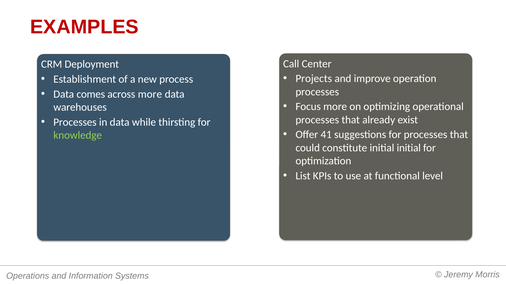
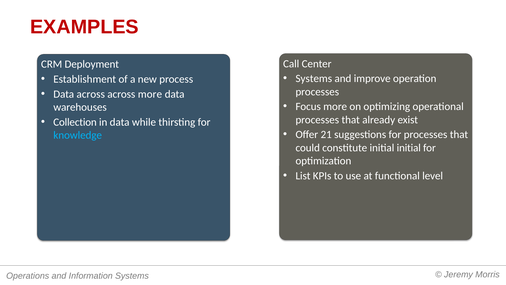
Projects at (314, 78): Projects -> Systems
Data comes: comes -> across
Processes at (75, 122): Processes -> Collection
41: 41 -> 21
knowledge colour: light green -> light blue
